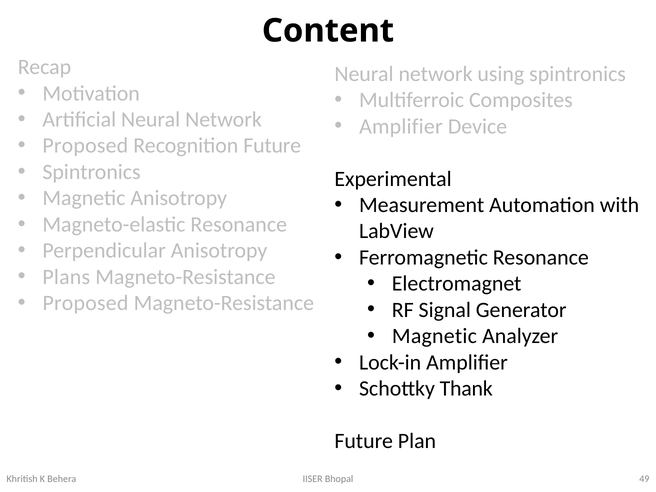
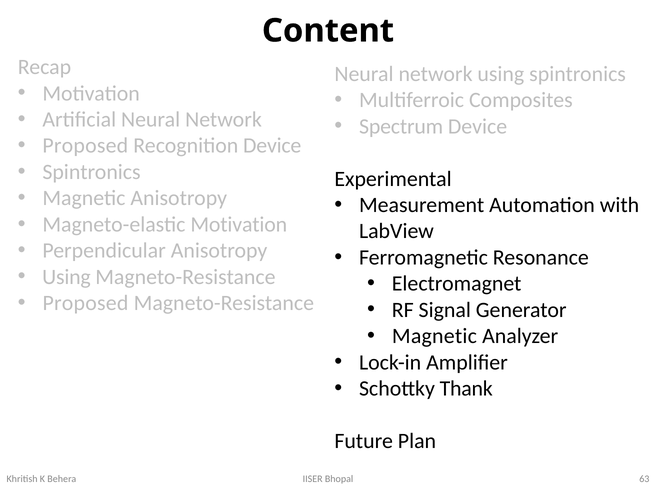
Amplifier at (401, 126): Amplifier -> Spectrum
Recognition Future: Future -> Device
Magneto-elastic Resonance: Resonance -> Motivation
Plans at (66, 277): Plans -> Using
49: 49 -> 63
